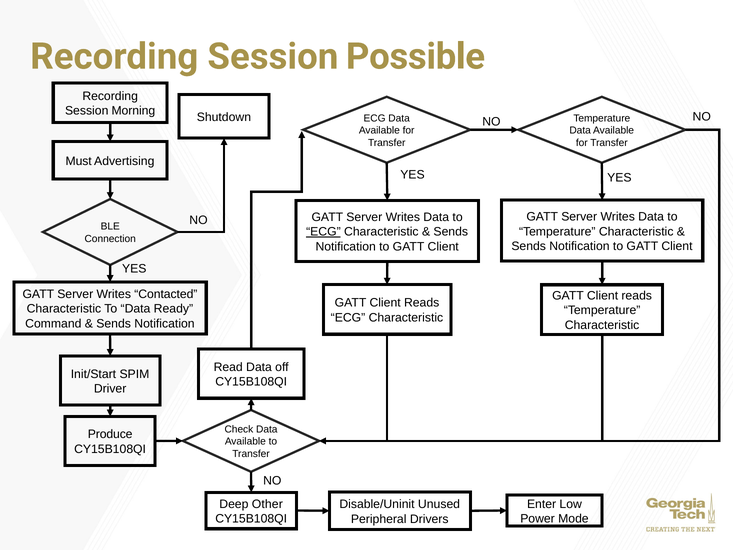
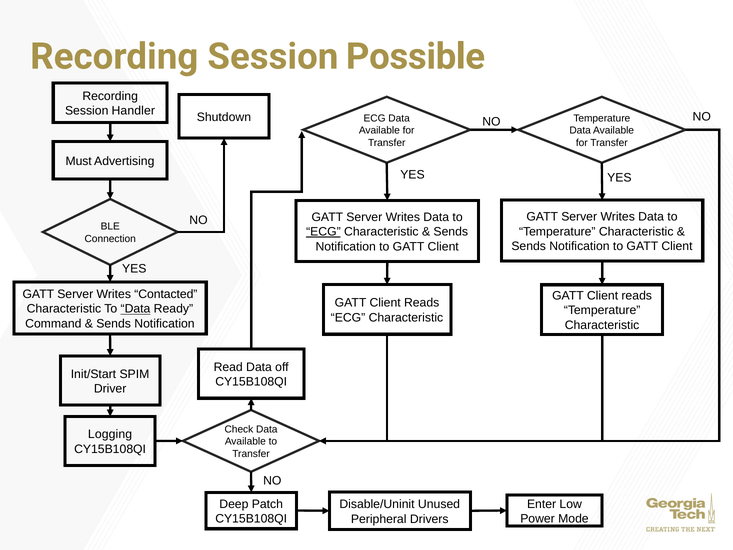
Morning: Morning -> Handler
Data at (135, 309) underline: none -> present
Produce: Produce -> Logging
Other: Other -> Patch
